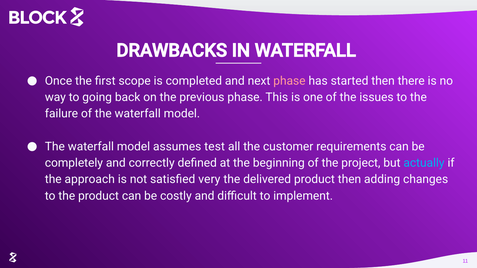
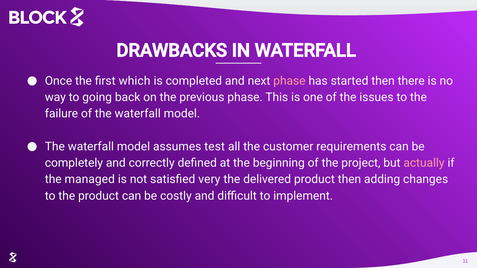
scope: scope -> which
actually colour: light blue -> pink
approach: approach -> managed
